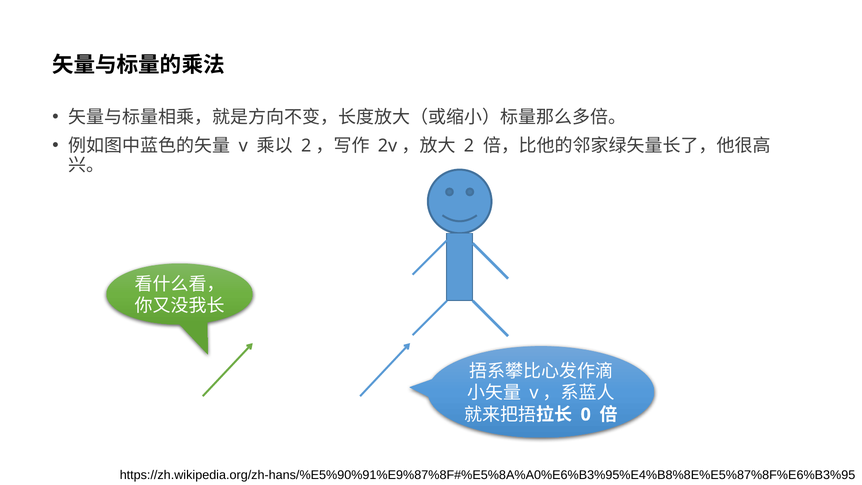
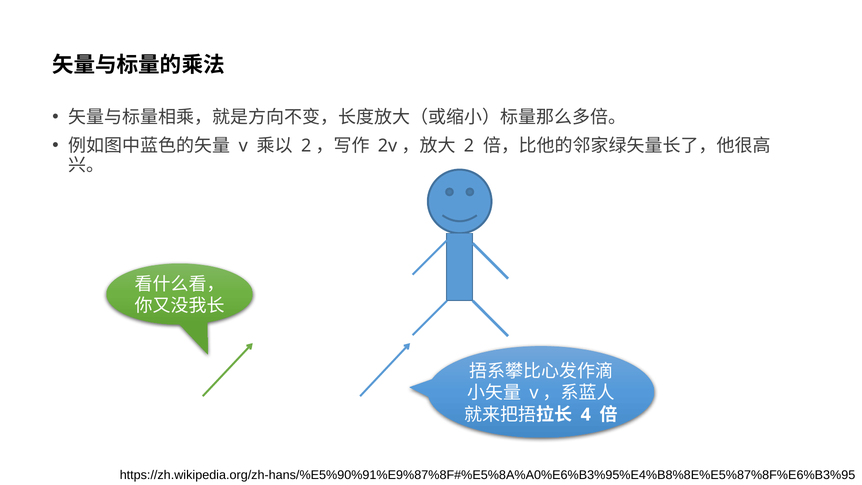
0: 0 -> 4
